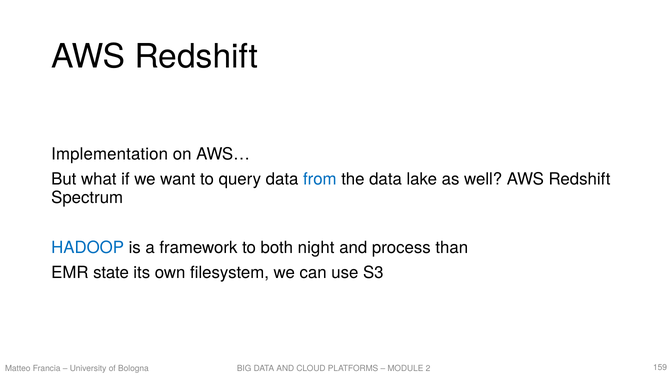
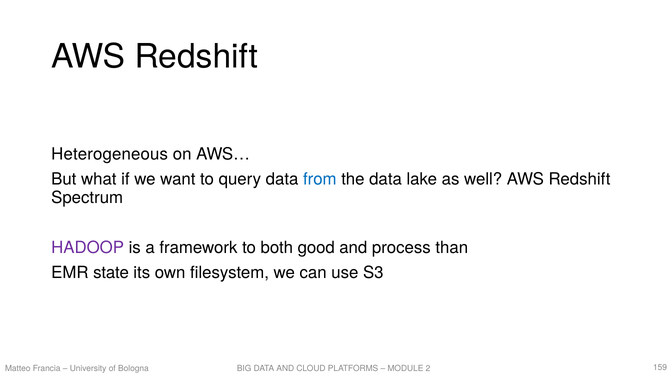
Implementation: Implementation -> Heterogeneous
HADOOP colour: blue -> purple
night: night -> good
